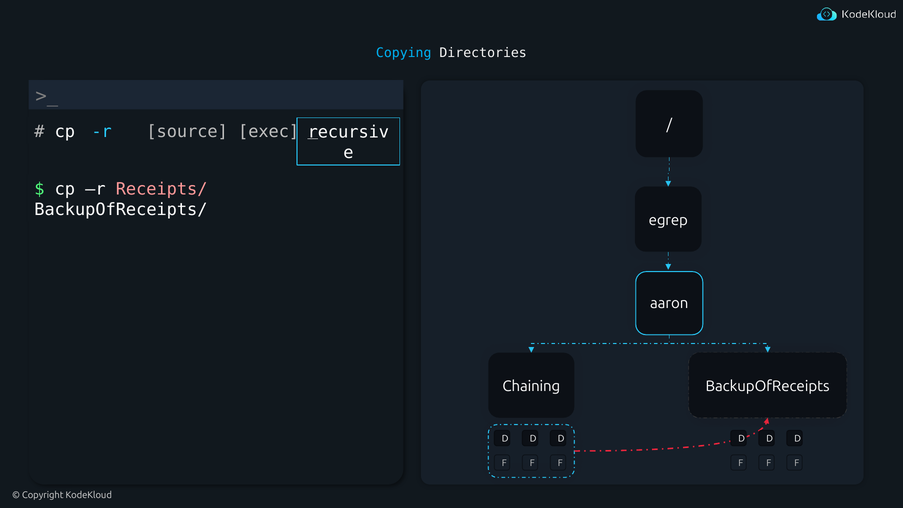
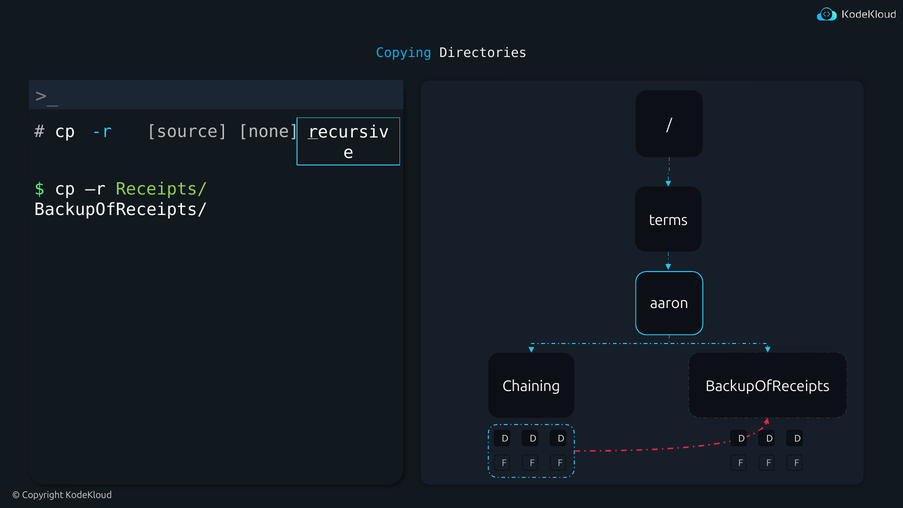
exec: exec -> none
Receipts/ colour: pink -> light green
egrep: egrep -> terms
